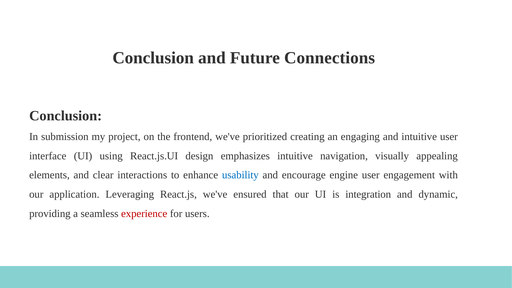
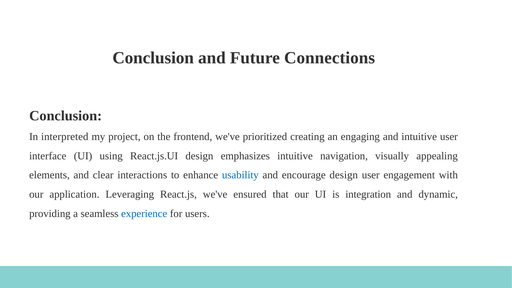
submission: submission -> interpreted
encourage engine: engine -> design
experience colour: red -> blue
